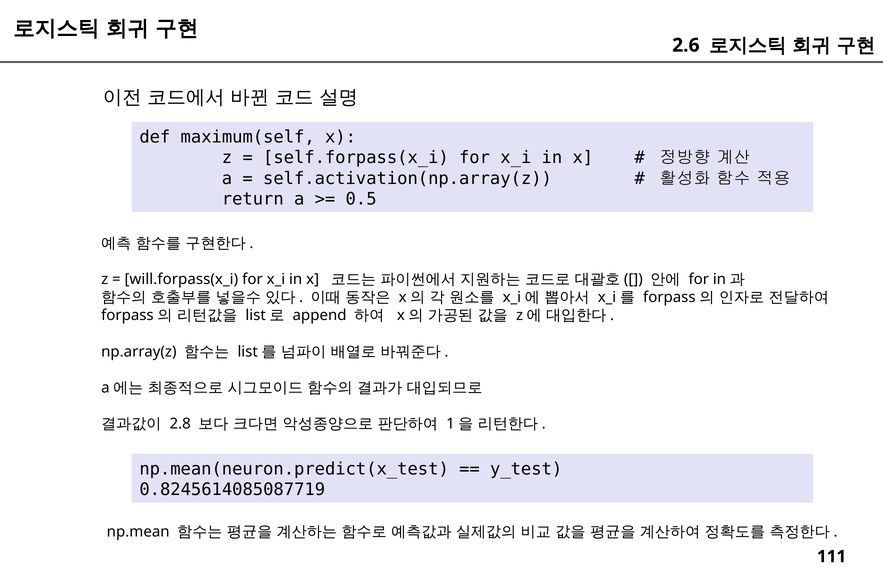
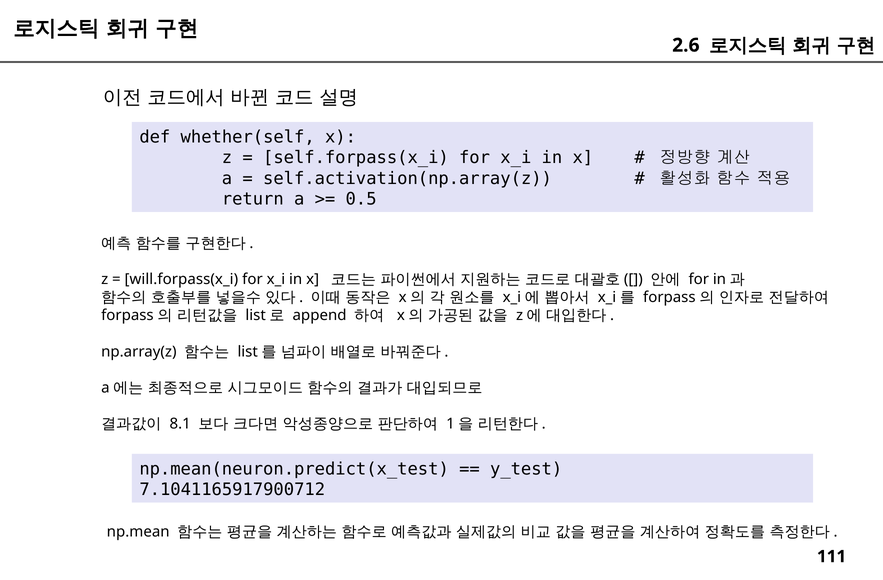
maximum(self: maximum(self -> whether(self
2.8: 2.8 -> 8.1
0.8245614085087719: 0.8245614085087719 -> 7.1041165917900712
